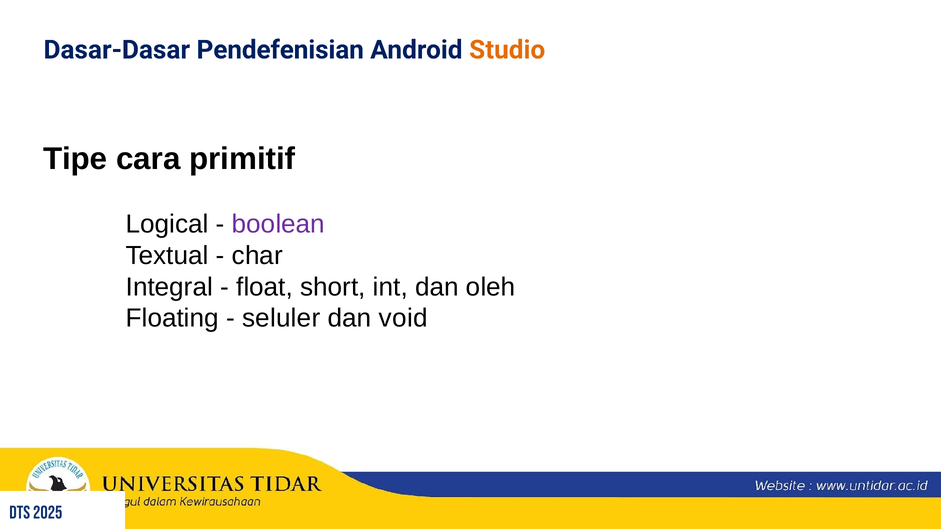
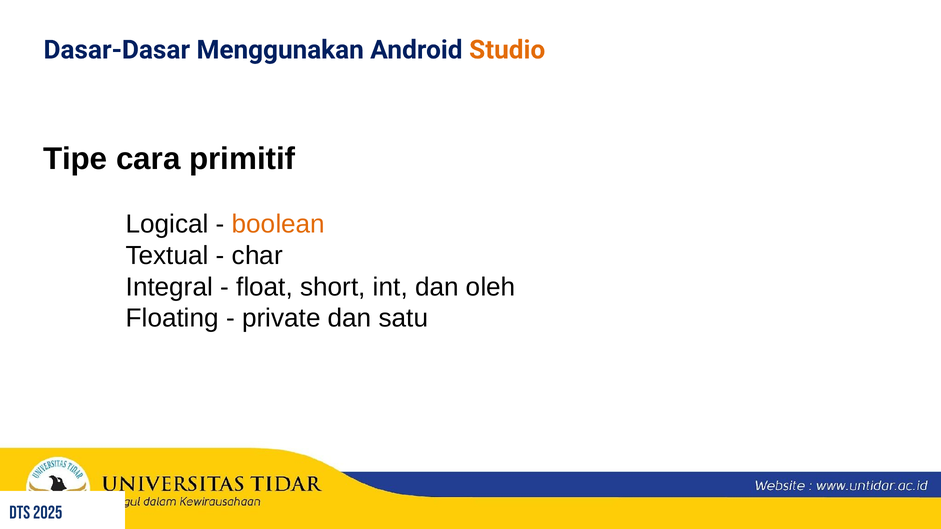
Pendefenisian: Pendefenisian -> Menggunakan
boolean colour: purple -> orange
seluler: seluler -> private
void: void -> satu
